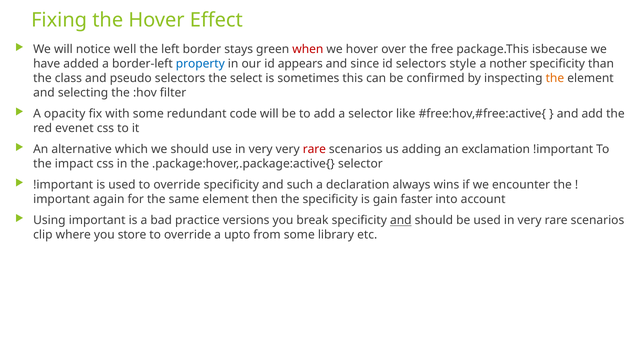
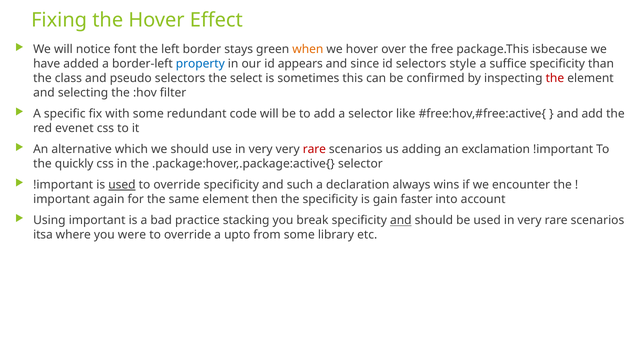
well: well -> font
when colour: red -> orange
nother: nother -> suffice
the at (555, 78) colour: orange -> red
opacity: opacity -> specific
impact: impact -> quickly
used at (122, 185) underline: none -> present
versions: versions -> stacking
clip: clip -> itsa
store: store -> were
